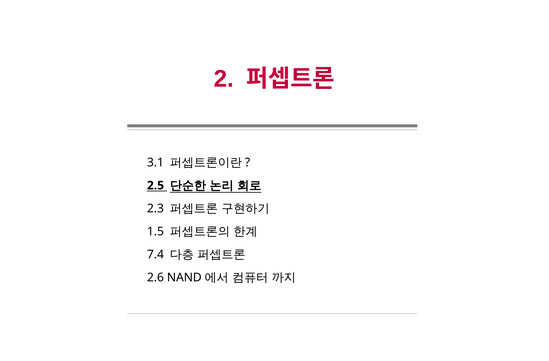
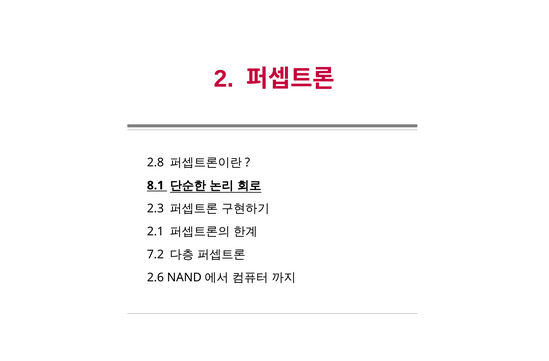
3.1: 3.1 -> 2.8
2.5: 2.5 -> 8.1
1.5: 1.5 -> 2.1
7.4: 7.4 -> 7.2
